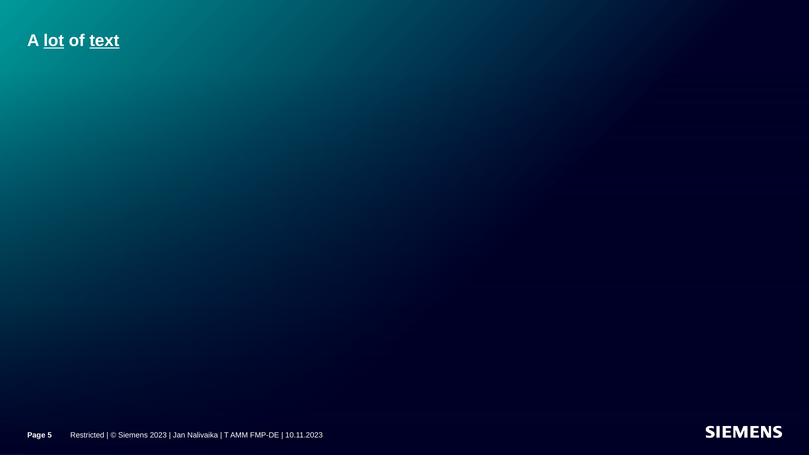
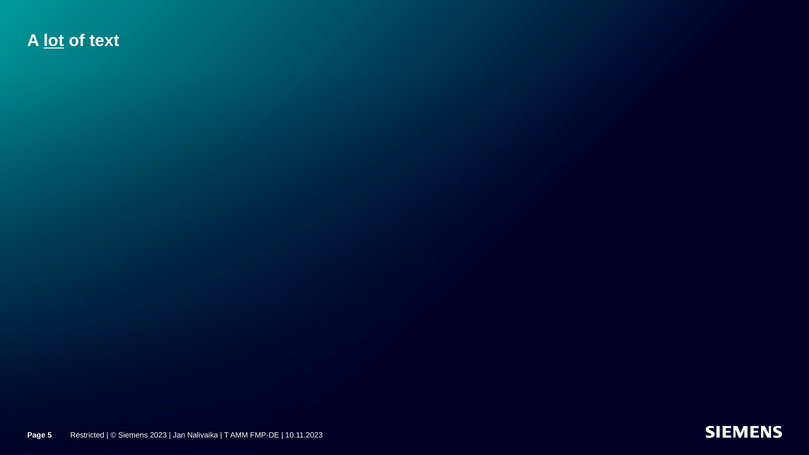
text underline: present -> none
